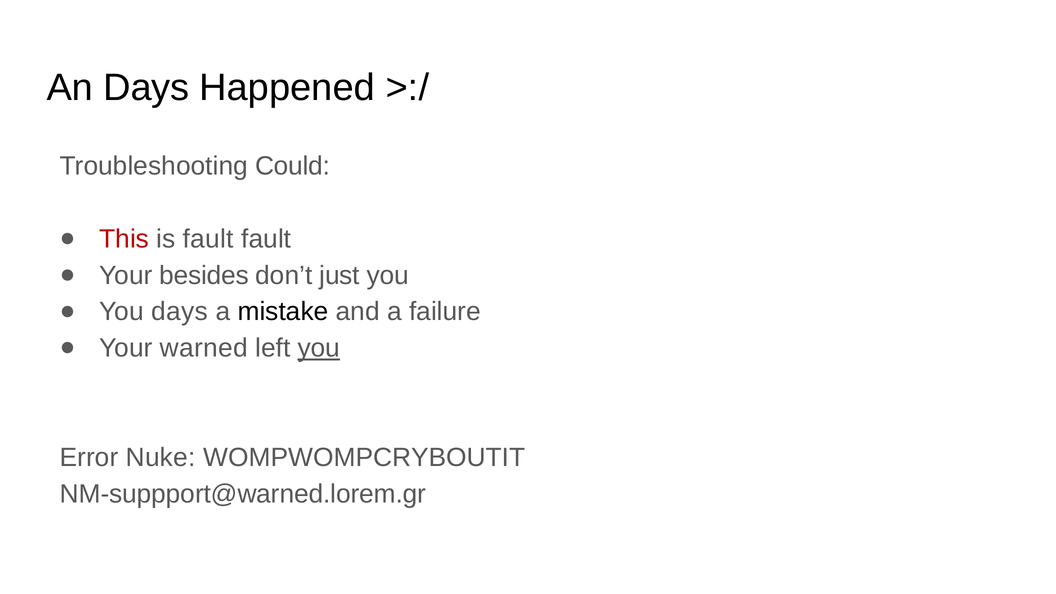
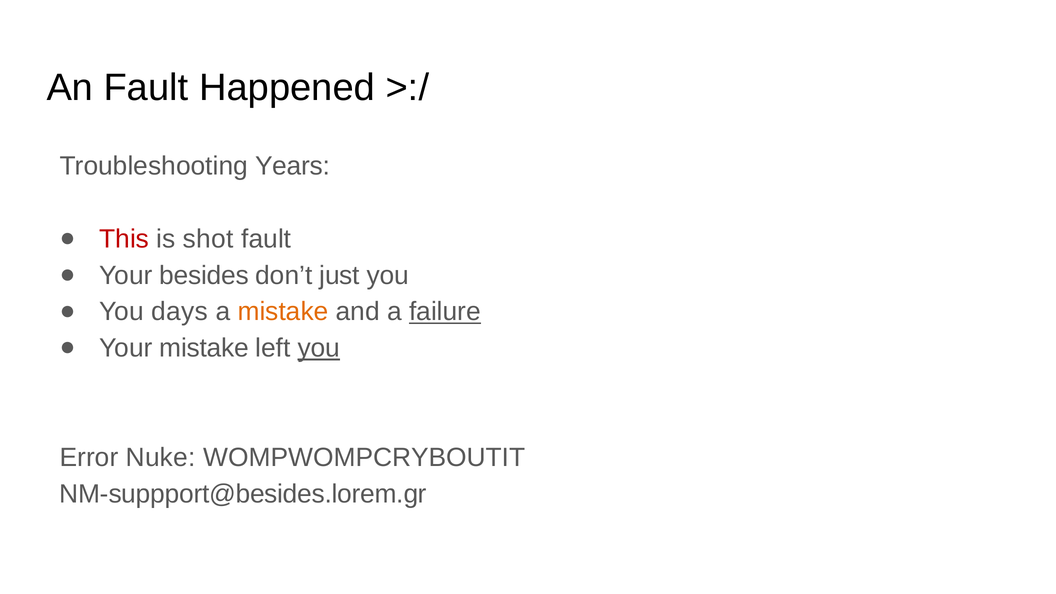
An Days: Days -> Fault
Could: Could -> Years
is fault: fault -> shot
mistake at (283, 312) colour: black -> orange
failure underline: none -> present
Your warned: warned -> mistake
NM-suppport@warned.lorem.gr: NM-suppport@warned.lorem.gr -> NM-suppport@besides.lorem.gr
